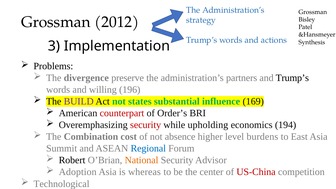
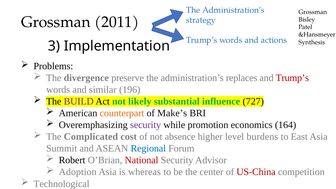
2012: 2012 -> 2011
partners: partners -> replaces
Trump’s at (292, 78) colour: black -> red
willing: willing -> similar
states: states -> likely
169: 169 -> 727
counterpart colour: red -> orange
Order’s: Order’s -> Make’s
security at (146, 125) colour: red -> purple
upholding: upholding -> promotion
194: 194 -> 164
Combination: Combination -> Complicated
National colour: orange -> red
